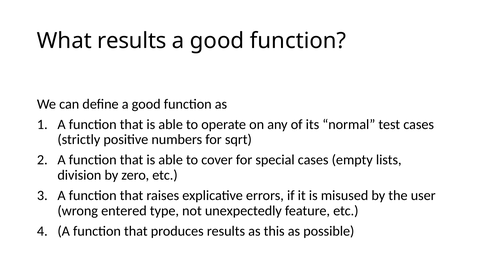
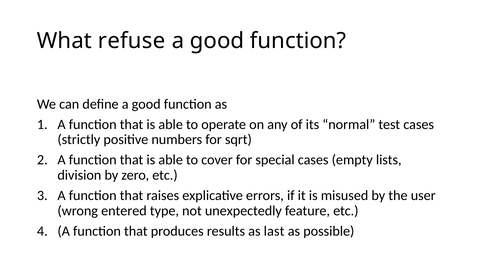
What results: results -> refuse
this: this -> last
